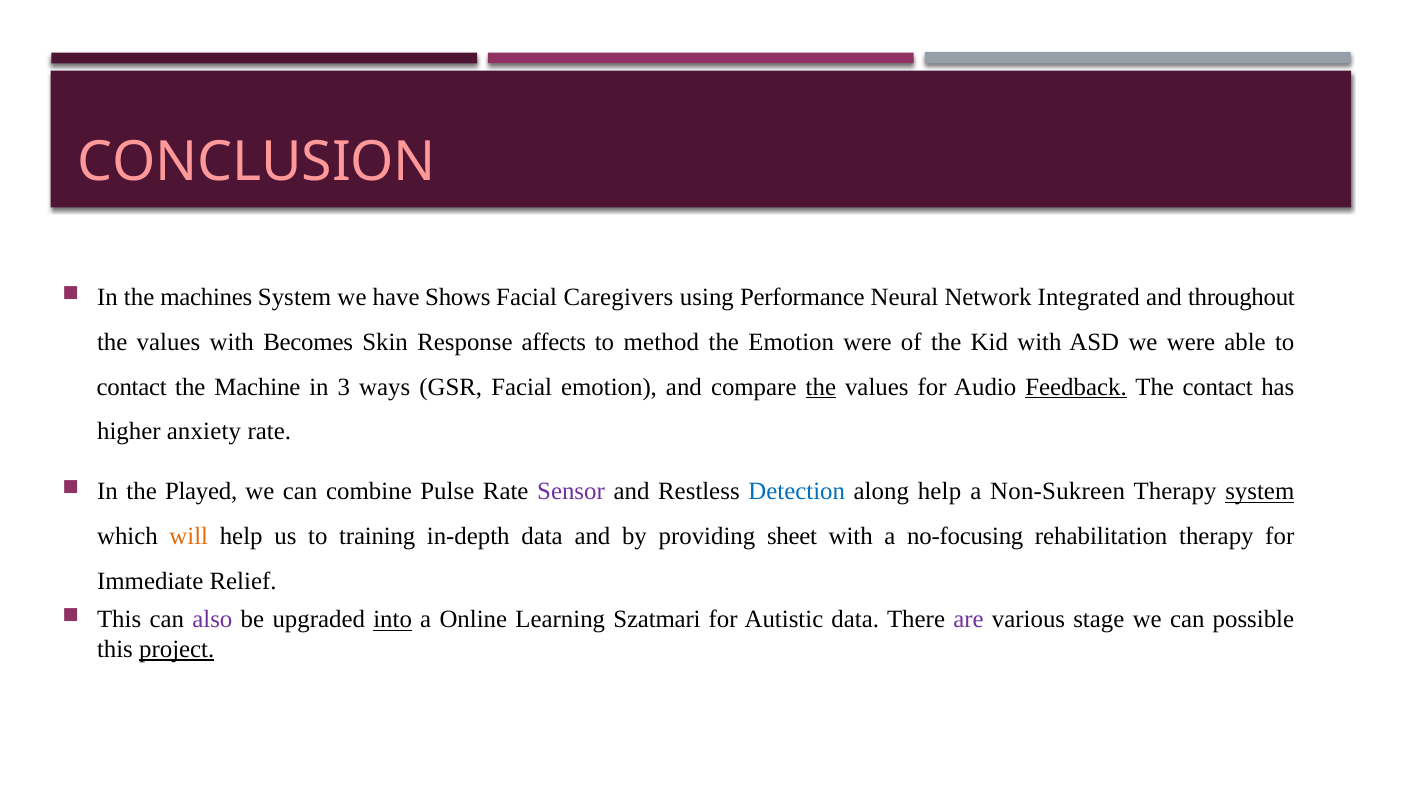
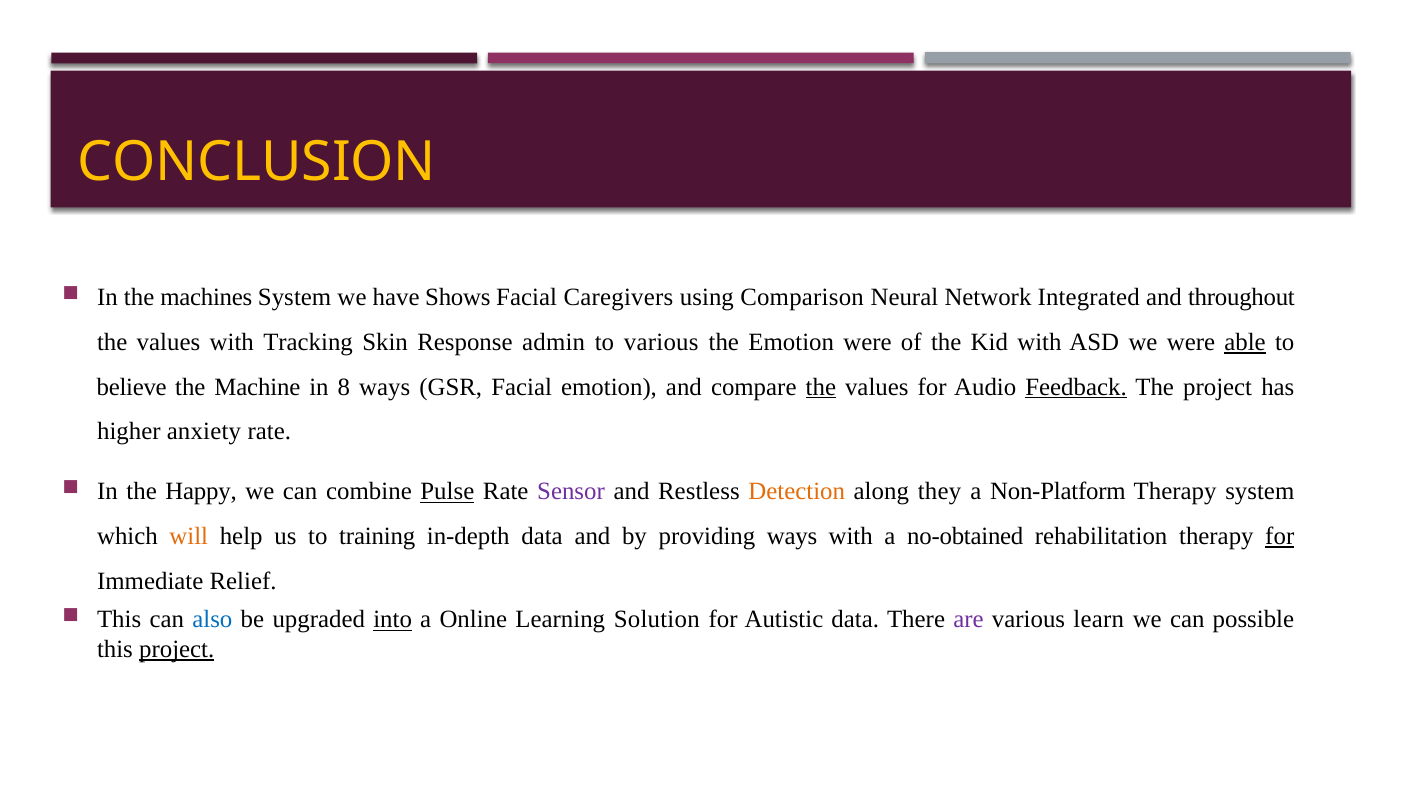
CONCLUSION colour: pink -> yellow
Performance: Performance -> Comparison
Becomes: Becomes -> Tracking
affects: affects -> admin
to method: method -> various
able underline: none -> present
contact at (132, 387): contact -> believe
3: 3 -> 8
The contact: contact -> project
Played: Played -> Happy
Pulse underline: none -> present
Detection colour: blue -> orange
along help: help -> they
Non-Sukreen: Non-Sukreen -> Non-Platform
system at (1260, 491) underline: present -> none
providing sheet: sheet -> ways
no-focusing: no-focusing -> no-obtained
for at (1280, 536) underline: none -> present
also colour: purple -> blue
Szatmari: Szatmari -> Solution
stage: stage -> learn
